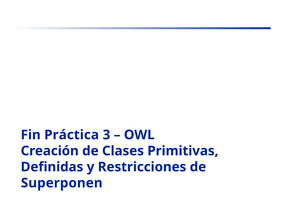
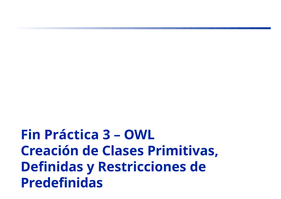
Superponen: Superponen -> Predefinidas
